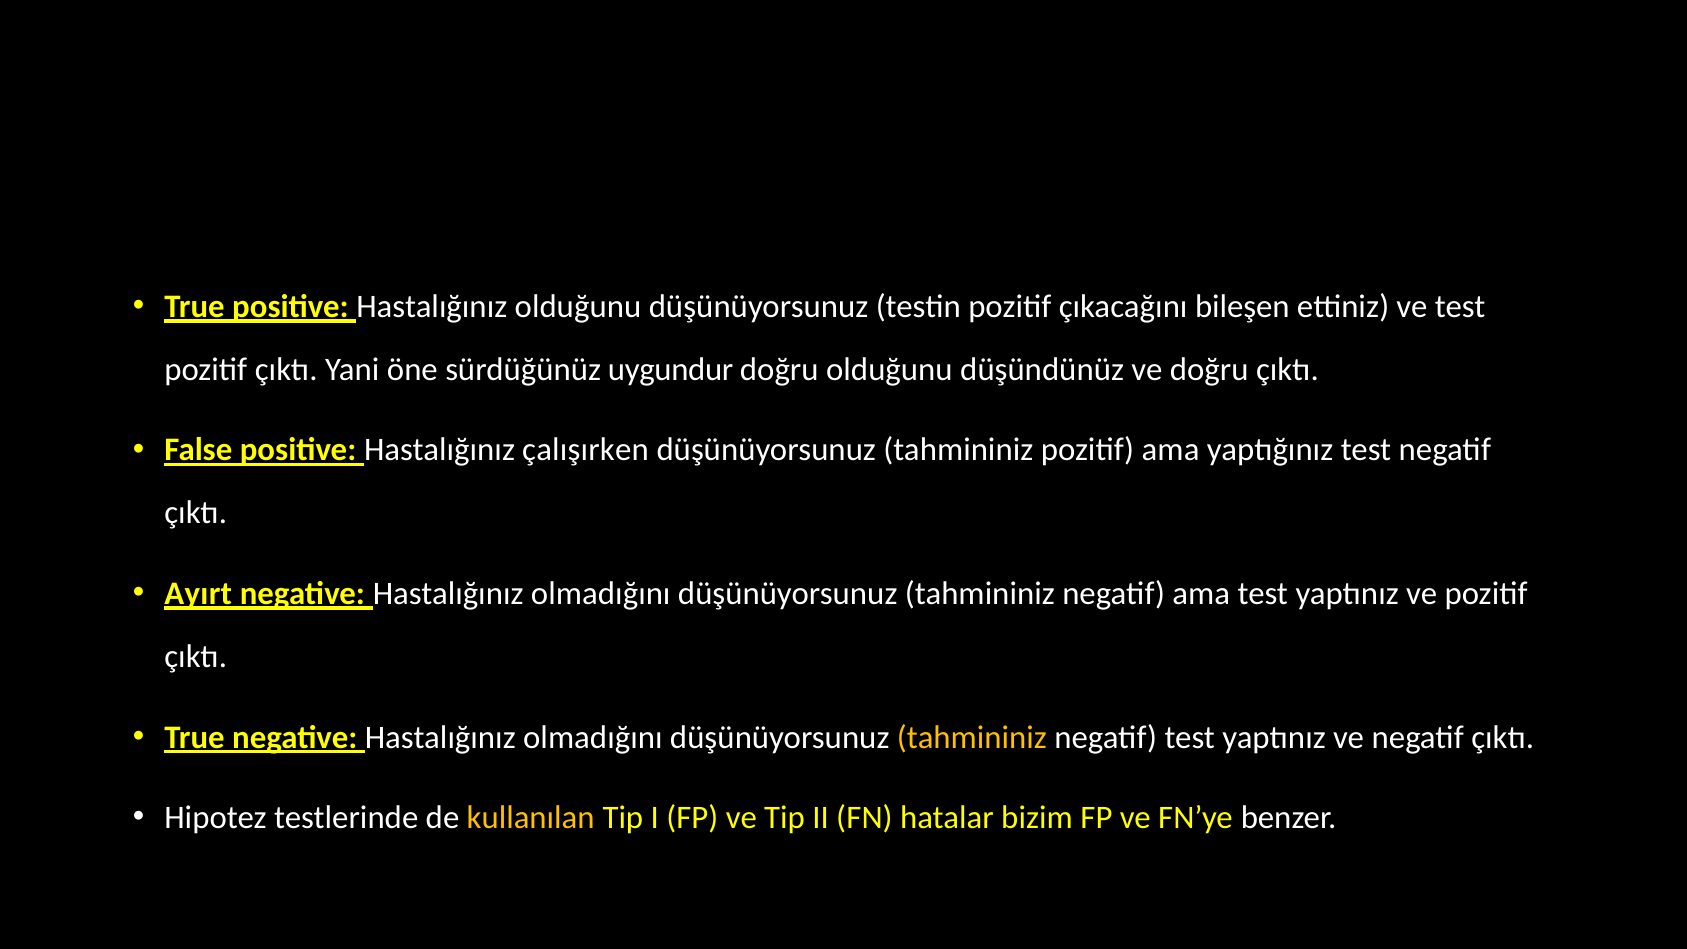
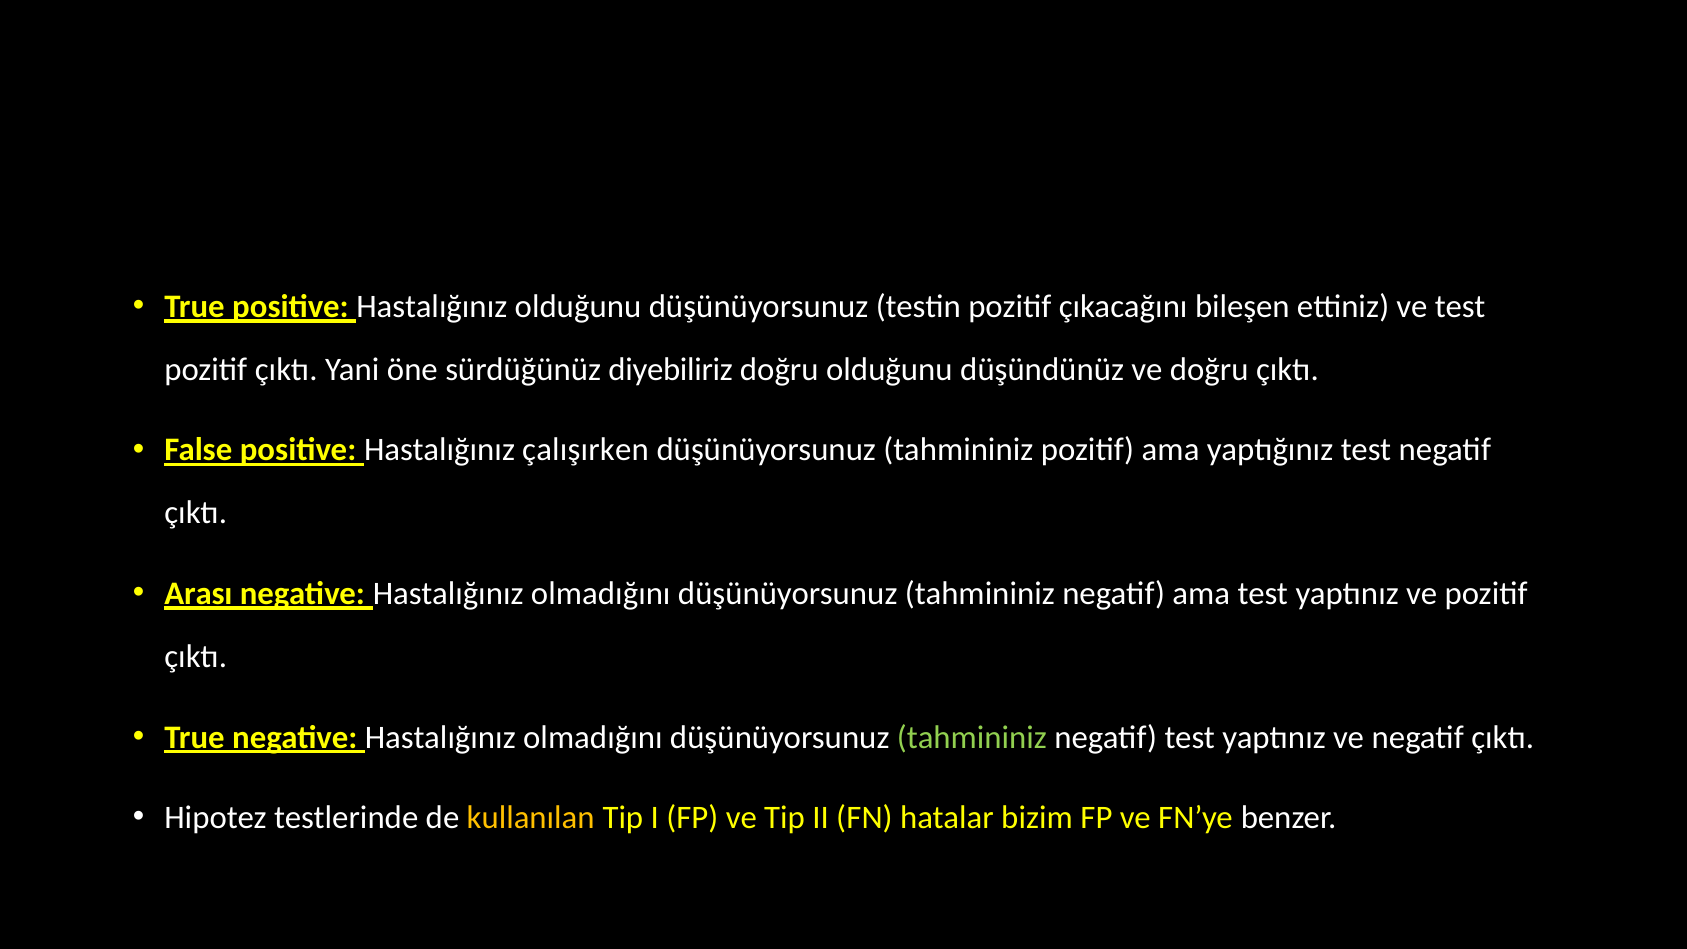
uygundur: uygundur -> diyebiliriz
Ayırt: Ayırt -> Arası
tahmininiz at (972, 737) colour: yellow -> light green
